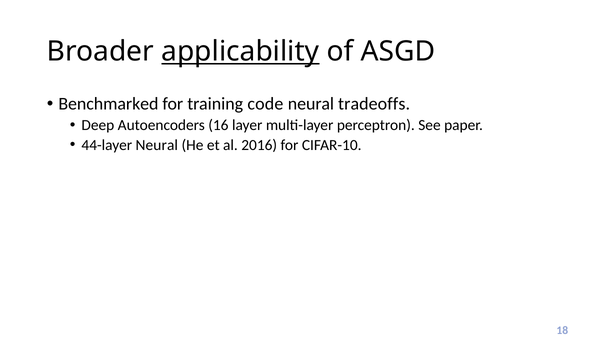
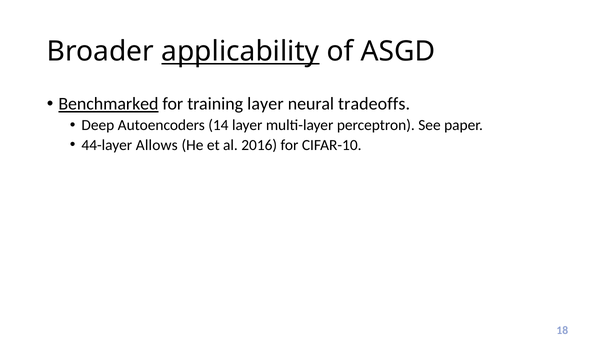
Benchmarked underline: none -> present
training code: code -> layer
16: 16 -> 14
44-layer Neural: Neural -> Allows
